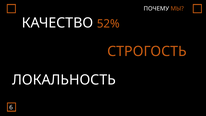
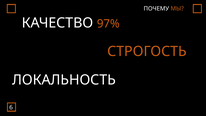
52%: 52% -> 97%
